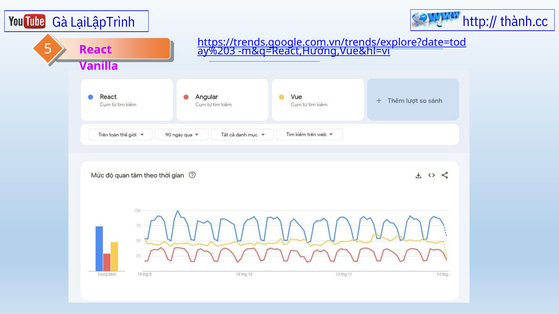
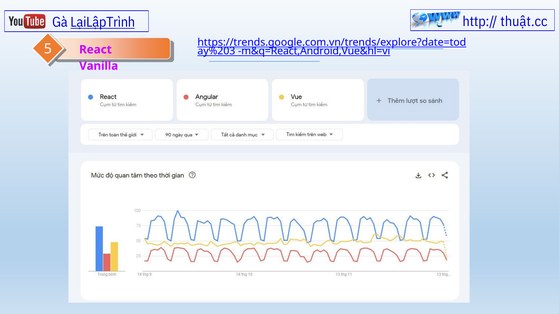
LạiLậpTrình underline: none -> present
thành.cc: thành.cc -> thuật.cc
m&q=React,Hướng,Vue&hl=vi: m&q=React,Hướng,Vue&hl=vi -> m&q=React,Android,Vue&hl=vi
